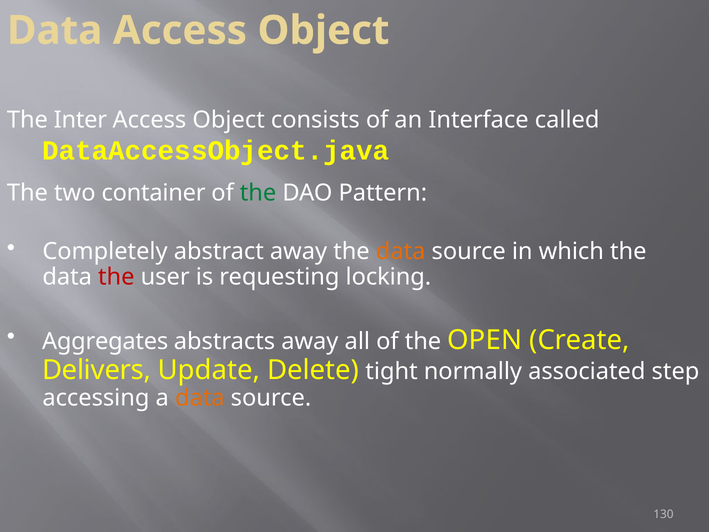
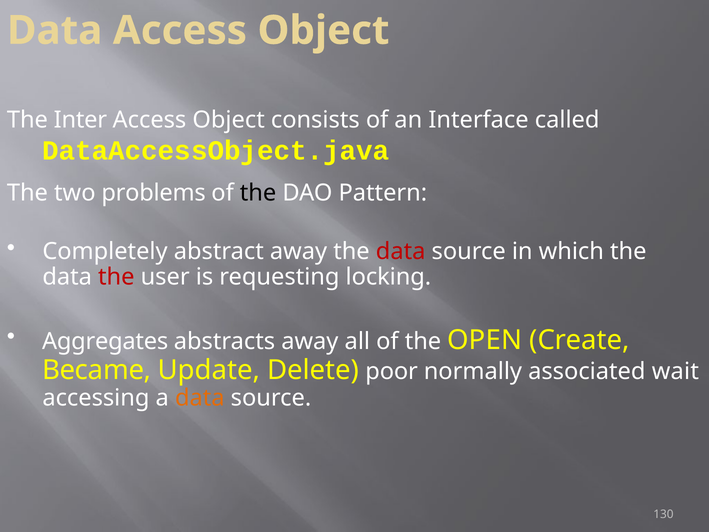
container: container -> problems
the at (258, 193) colour: green -> black
data at (401, 251) colour: orange -> red
Delivers: Delivers -> Became
tight: tight -> poor
step: step -> wait
